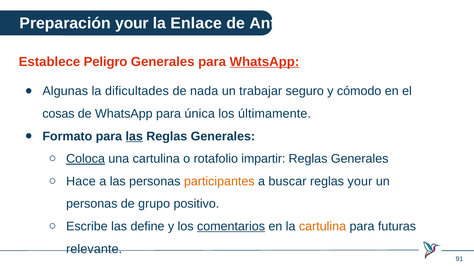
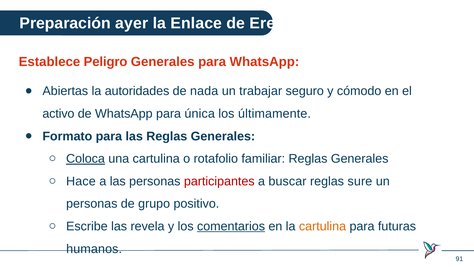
Preparación your: your -> ayer
Ante: Ante -> Eres
WhatsApp at (264, 62) underline: present -> none
Algunas: Algunas -> Abiertas
dificultades: dificultades -> autoridades
cosas: cosas -> activo
las at (134, 136) underline: present -> none
impartir: impartir -> familiar
participantes colour: orange -> red
reglas your: your -> sure
define: define -> revela
relevante: relevante -> humanos
